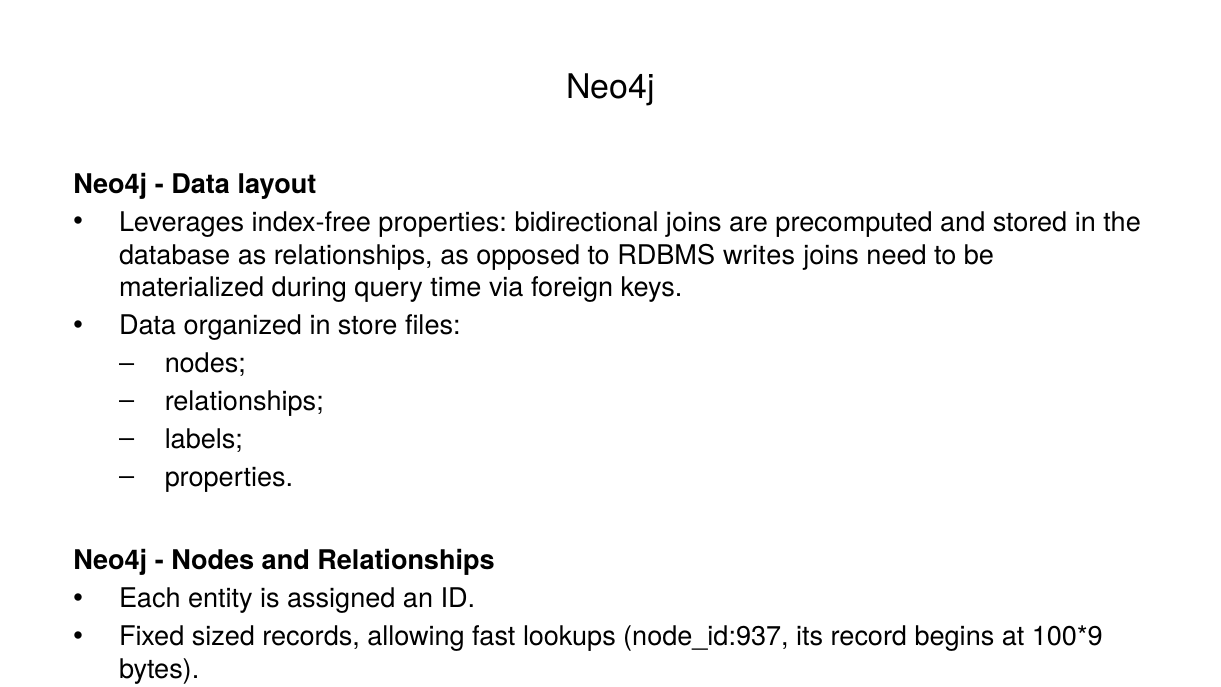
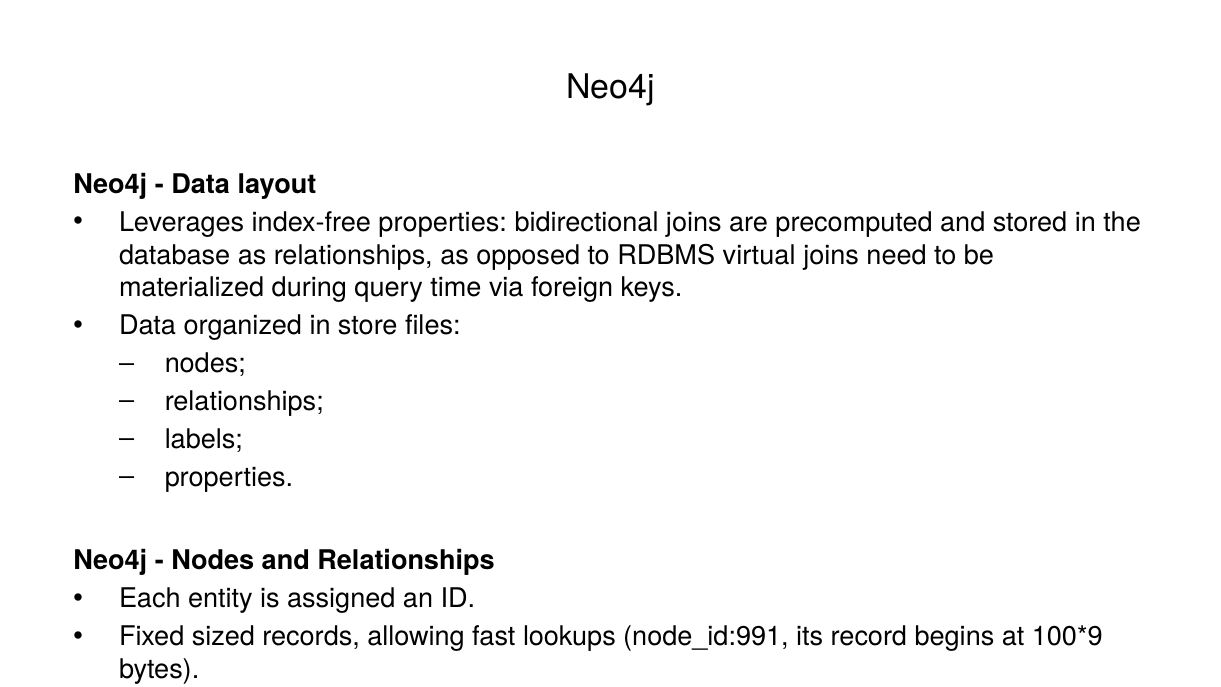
writes: writes -> virtual
node_id:937: node_id:937 -> node_id:991
